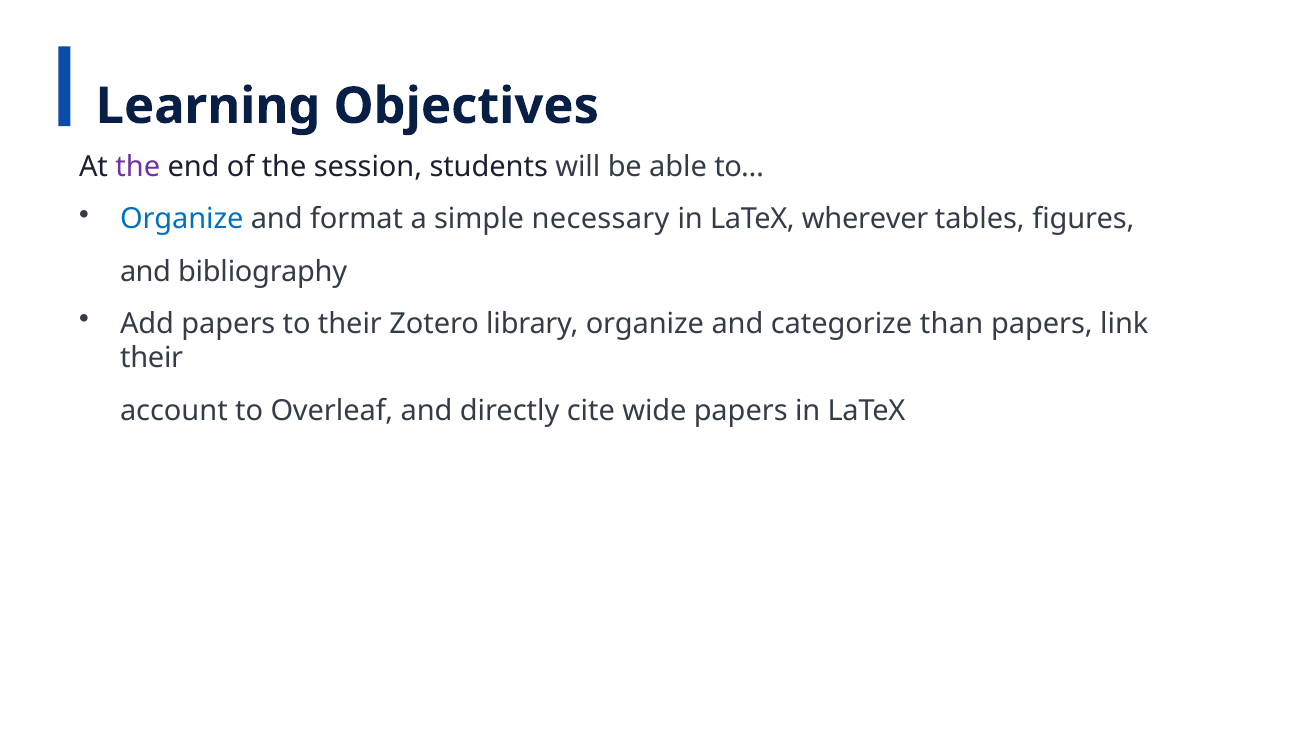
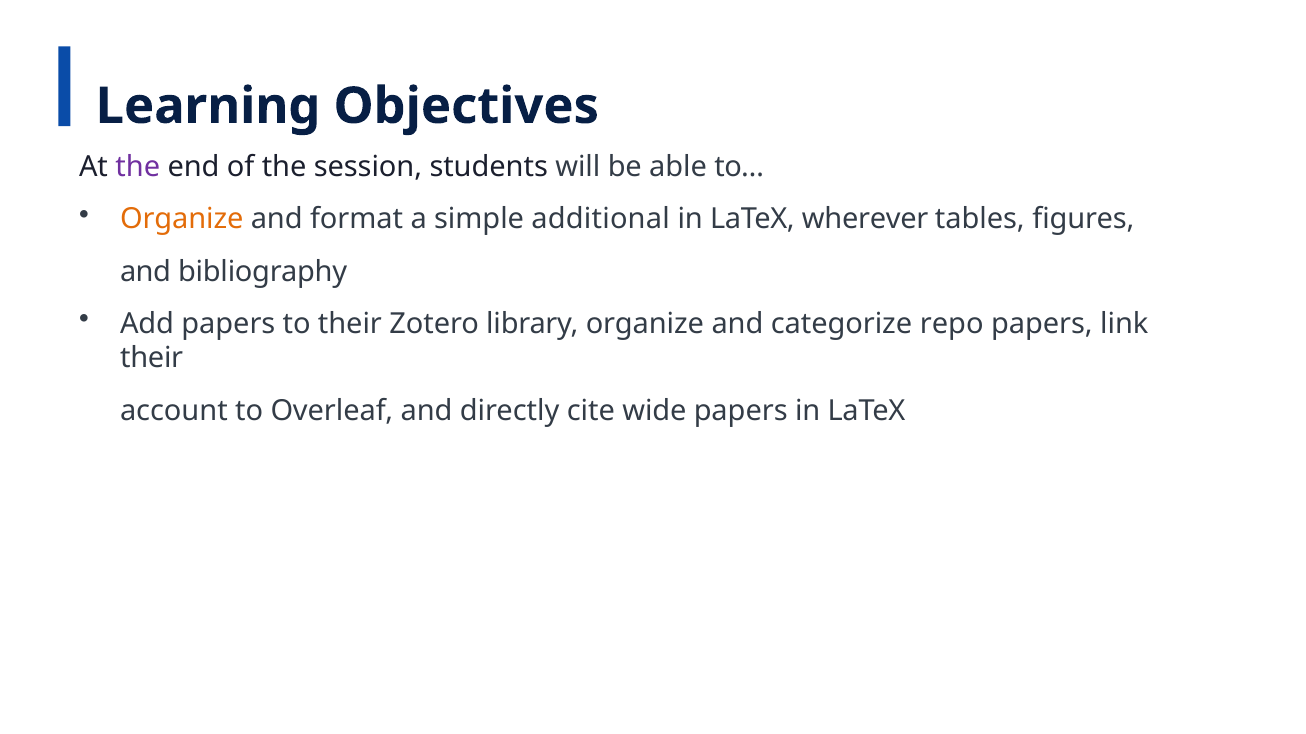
Organize at (182, 219) colour: blue -> orange
necessary: necessary -> additional
than: than -> repo
